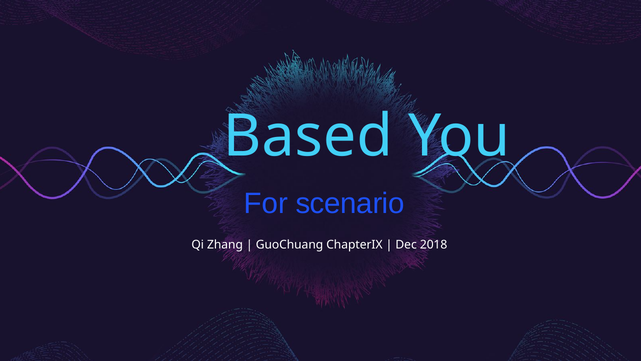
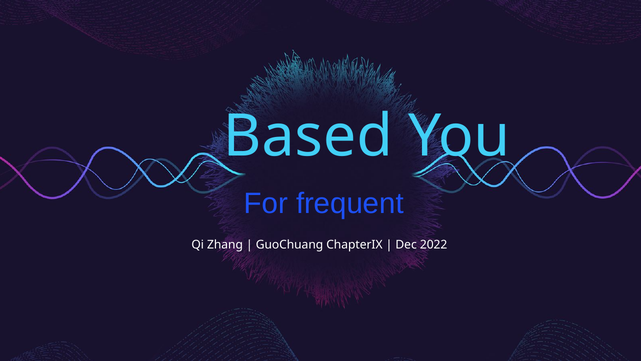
scenario: scenario -> frequent
2018: 2018 -> 2022
